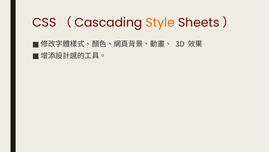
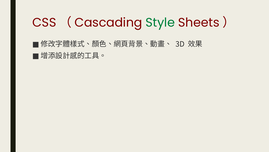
Style colour: orange -> green
